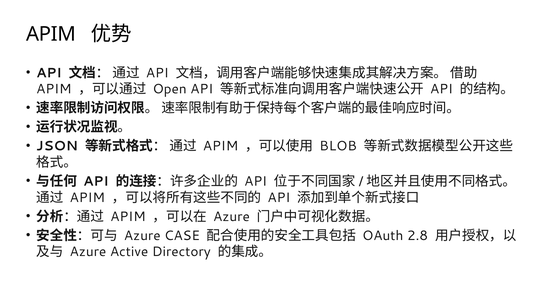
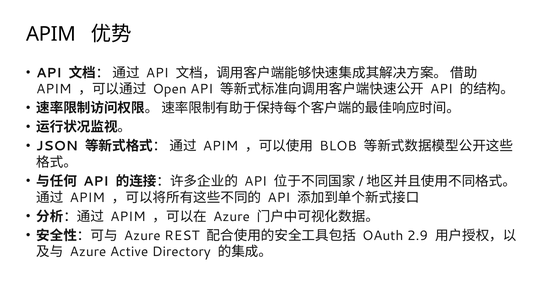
CASE: CASE -> REST
2.8: 2.8 -> 2.9
